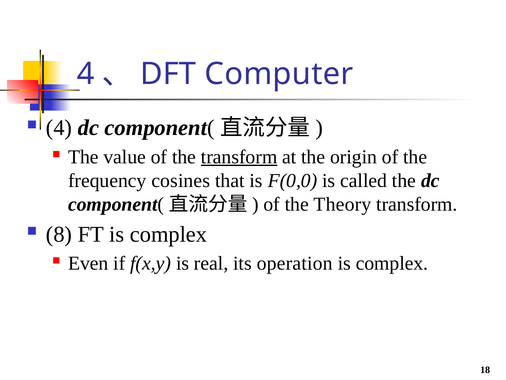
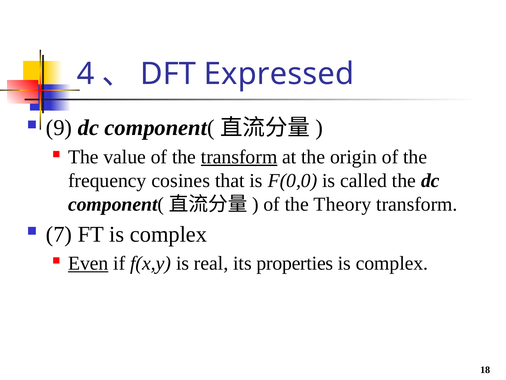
Computer: Computer -> Expressed
4 at (59, 128): 4 -> 9
8: 8 -> 7
Even underline: none -> present
operation: operation -> properties
